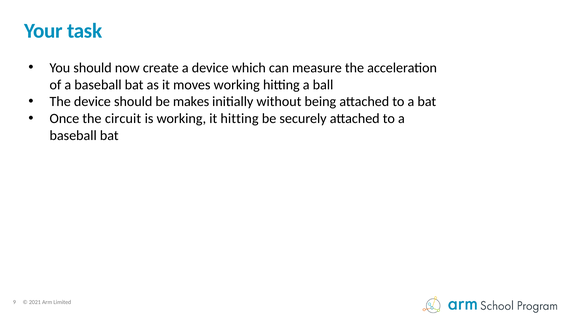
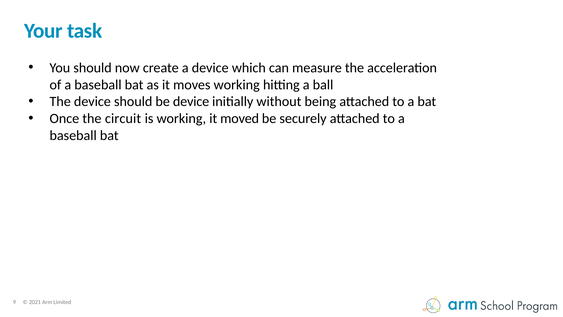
be makes: makes -> device
it hitting: hitting -> moved
